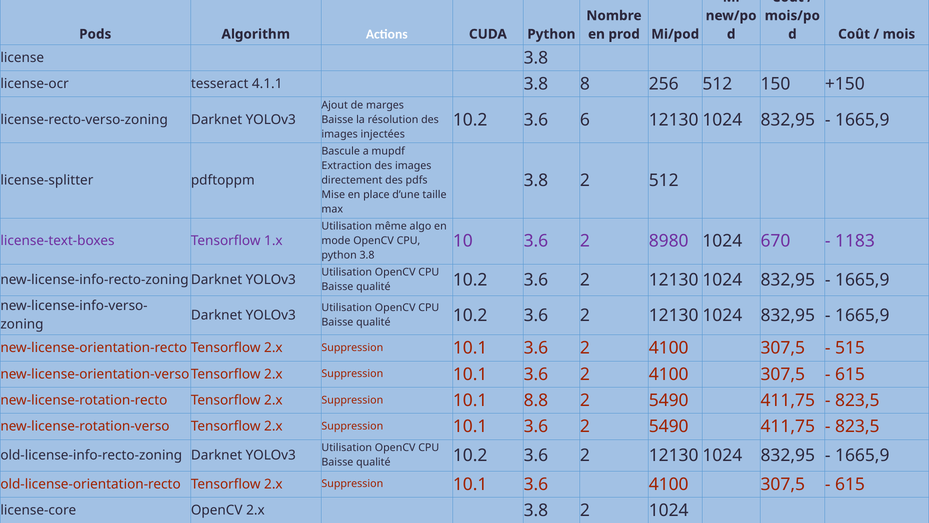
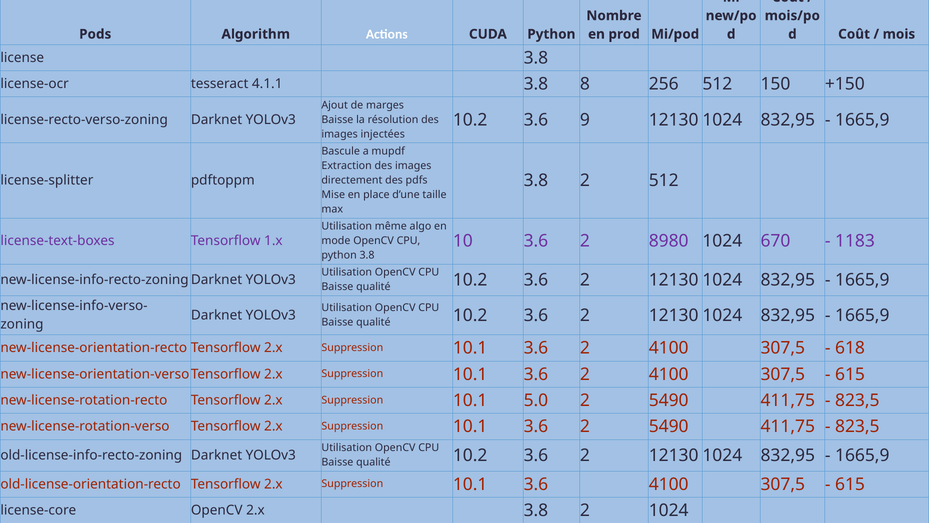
6: 6 -> 9
515: 515 -> 618
8.8: 8.8 -> 5.0
